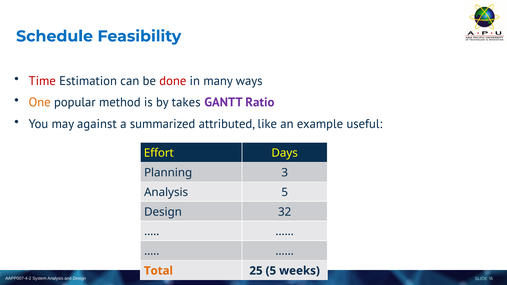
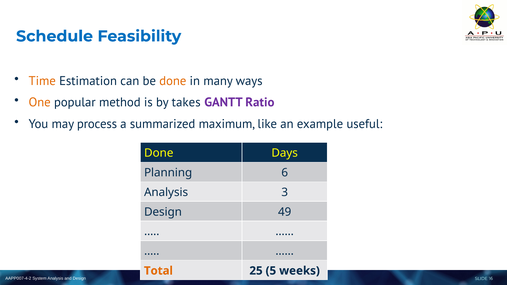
Time colour: red -> orange
done at (173, 81) colour: red -> orange
against: against -> process
attributed: attributed -> maximum
Effort at (159, 153): Effort -> Done
3: 3 -> 6
Analysis 5: 5 -> 3
32: 32 -> 49
